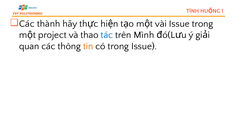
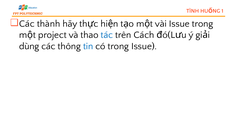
Mình: Mình -> Cách
quan: quan -> dùng
tin colour: orange -> blue
